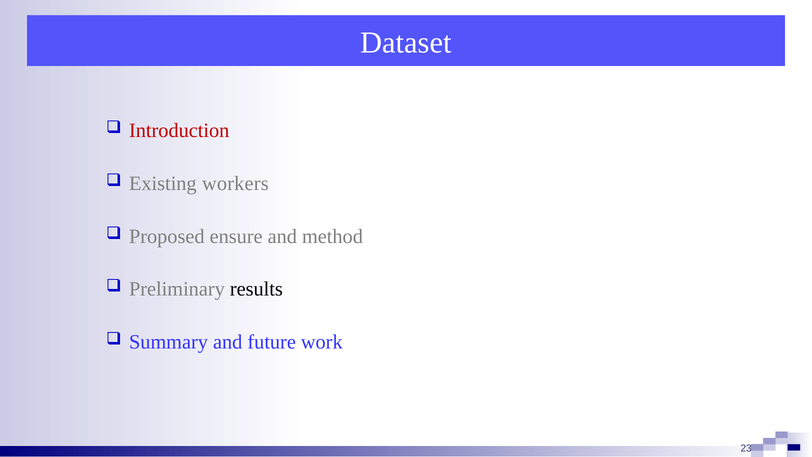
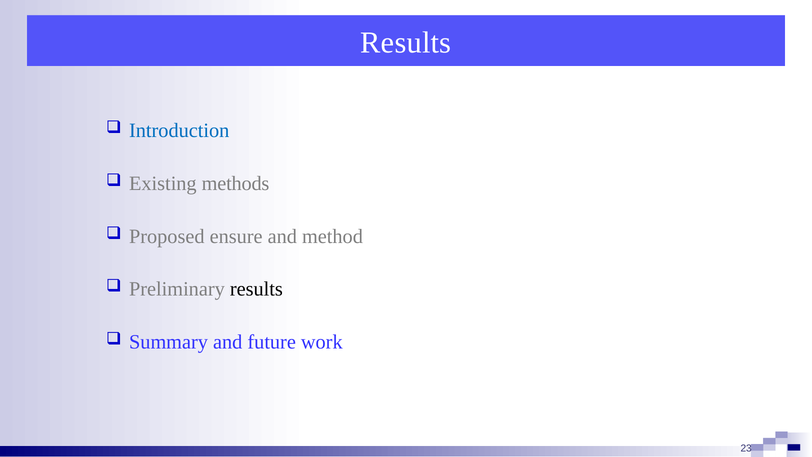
Dataset at (406, 43): Dataset -> Results
Introduction colour: red -> blue
workers: workers -> methods
